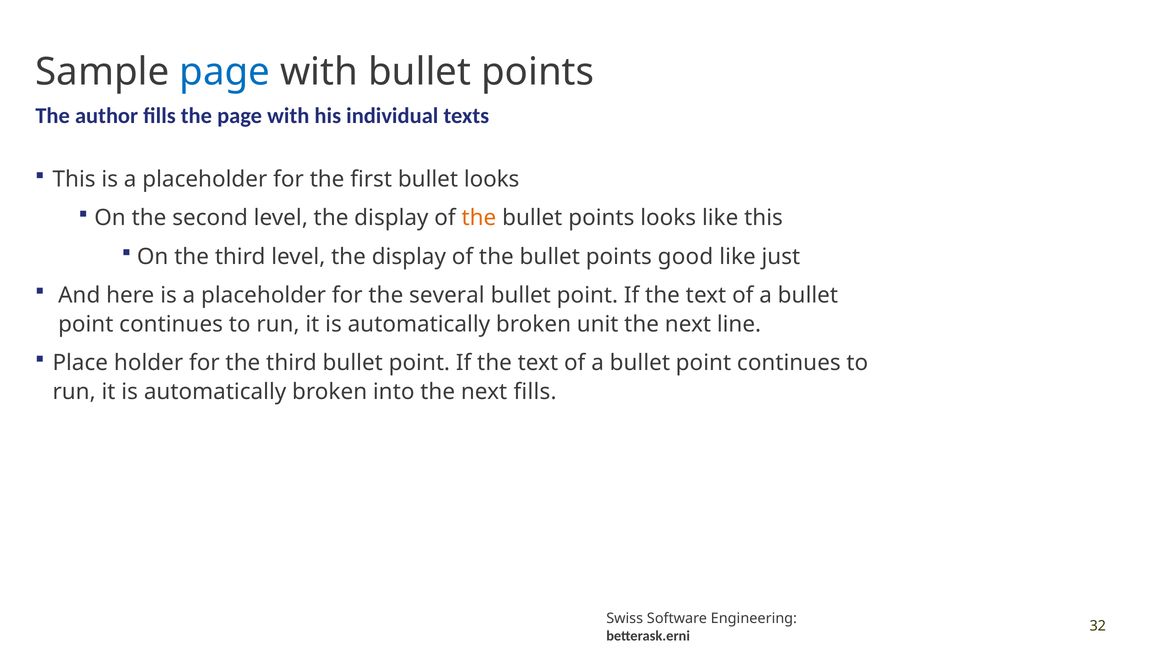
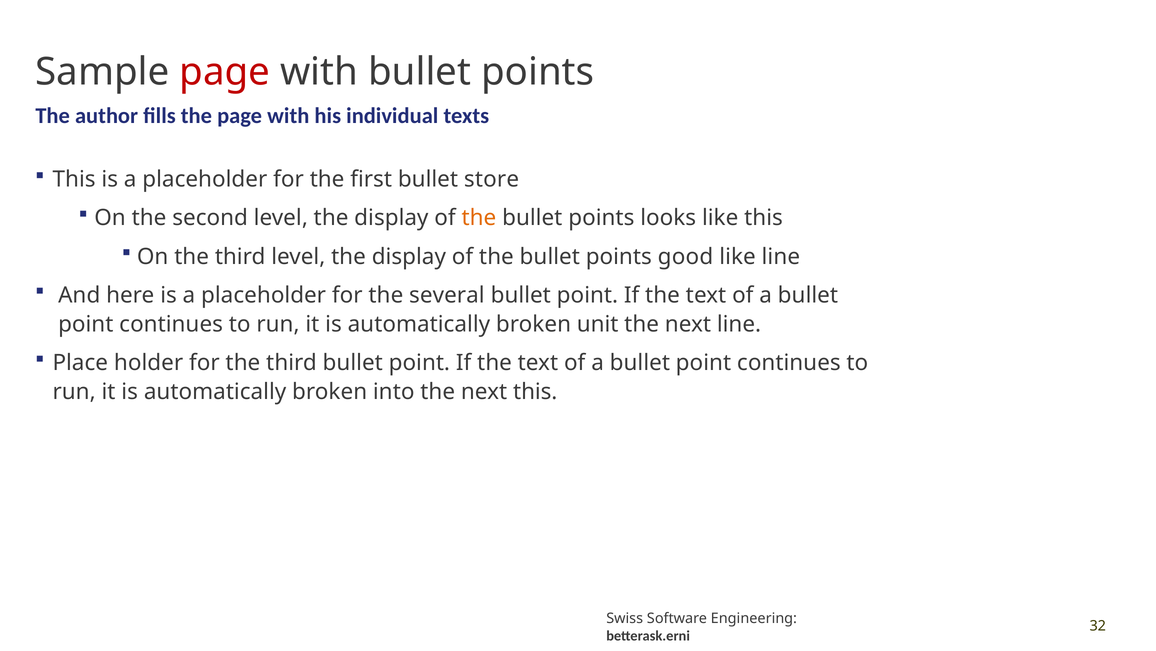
page at (225, 72) colour: blue -> red
bullet looks: looks -> store
like just: just -> line
next fills: fills -> this
